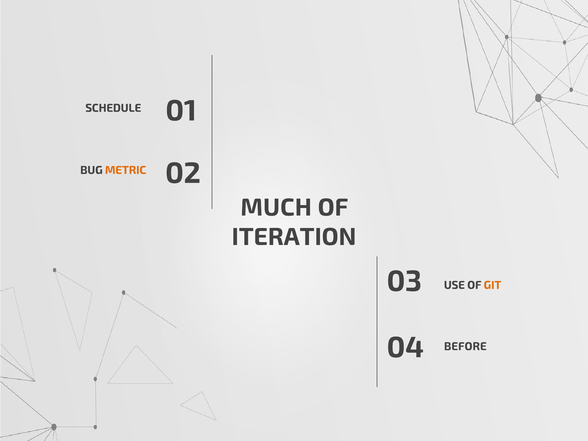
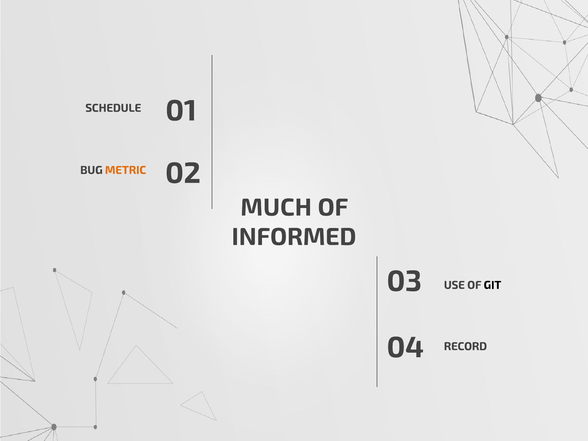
ITERATION: ITERATION -> INFORMED
GIT colour: orange -> black
BEFORE: BEFORE -> RECORD
